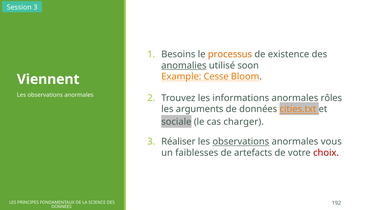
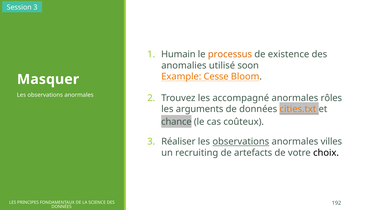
Besoins: Besoins -> Humain
anomalies underline: present -> none
Viennent: Viennent -> Masquer
informations: informations -> accompagné
sociale: sociale -> chance
charger: charger -> coûteux
vous: vous -> villes
faiblesses: faiblesses -> recruiting
choix colour: red -> black
